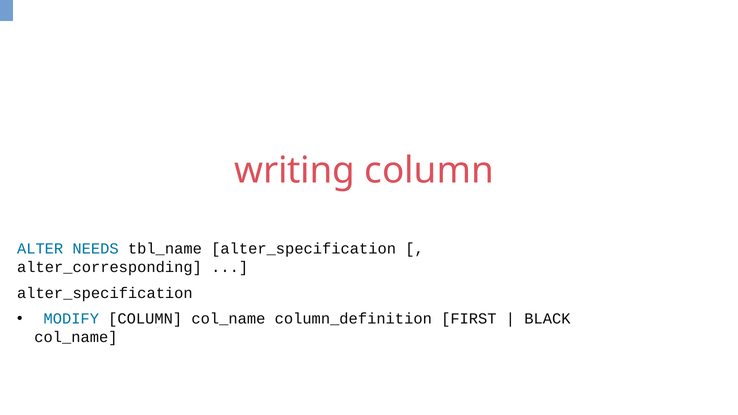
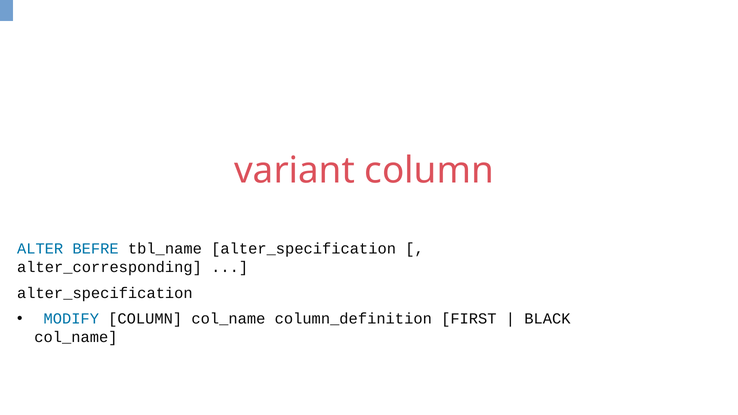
writing: writing -> variant
NEEDS: NEEDS -> BEFRE
